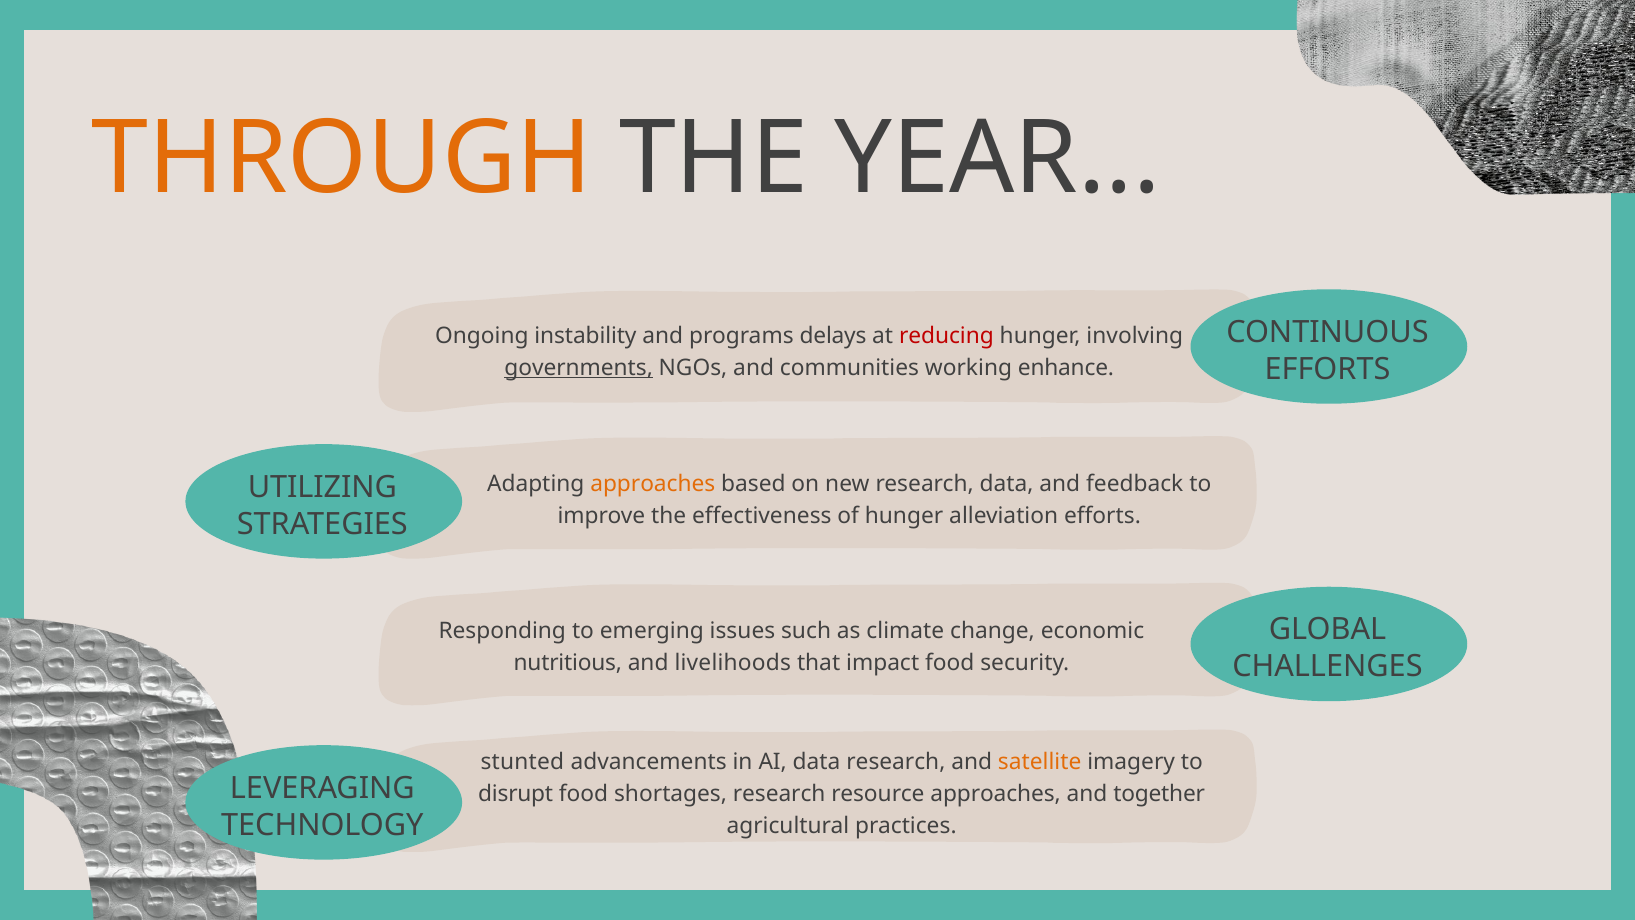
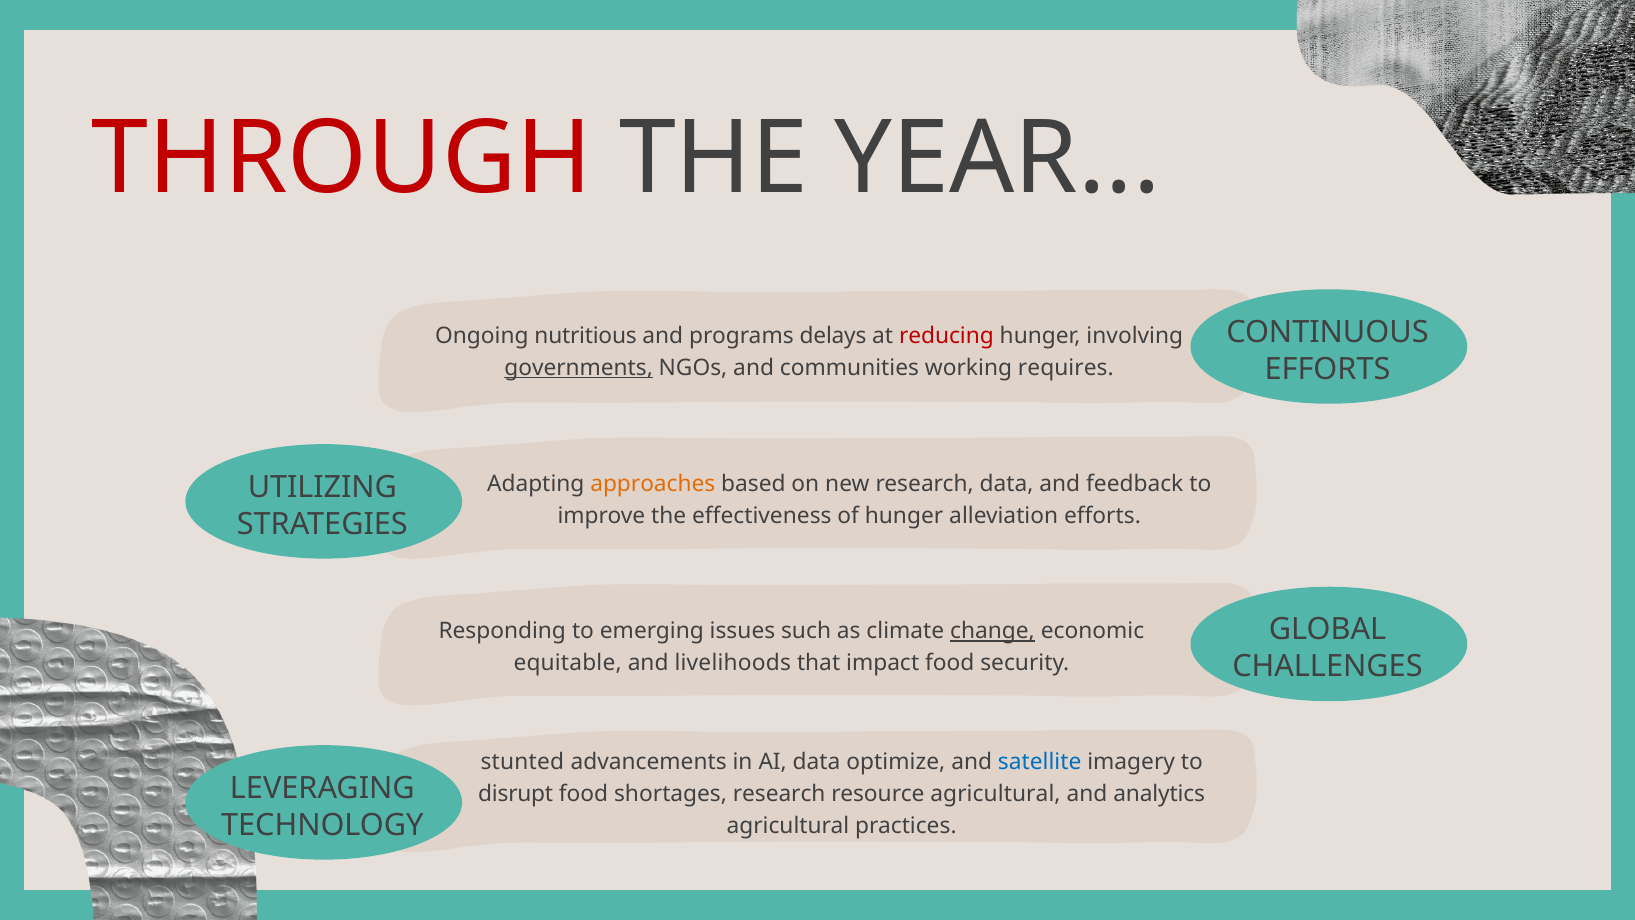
THROUGH colour: orange -> red
instability: instability -> nutritious
enhance: enhance -> requires
change underline: none -> present
nutritious: nutritious -> equitable
data research: research -> optimize
satellite colour: orange -> blue
resource approaches: approaches -> agricultural
together: together -> analytics
